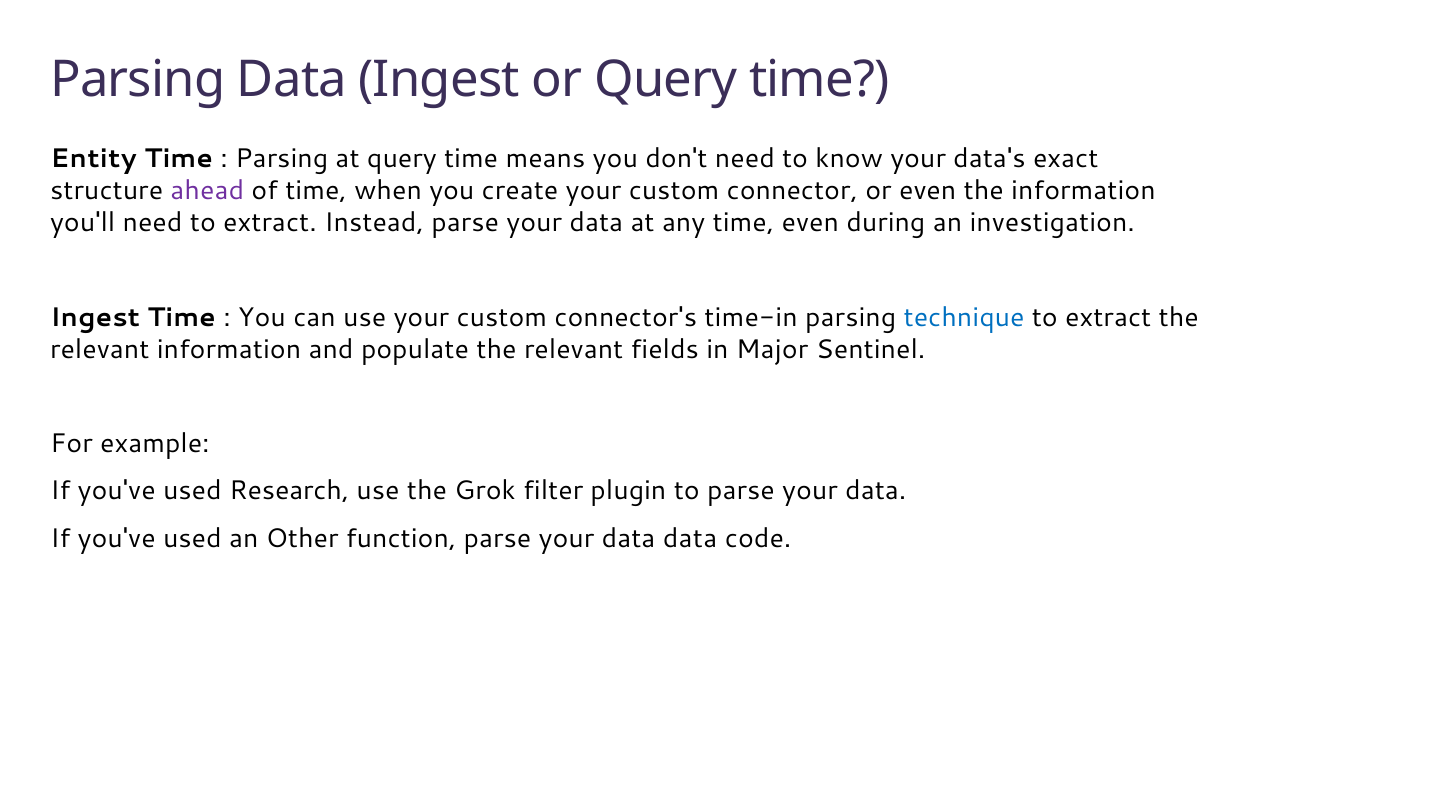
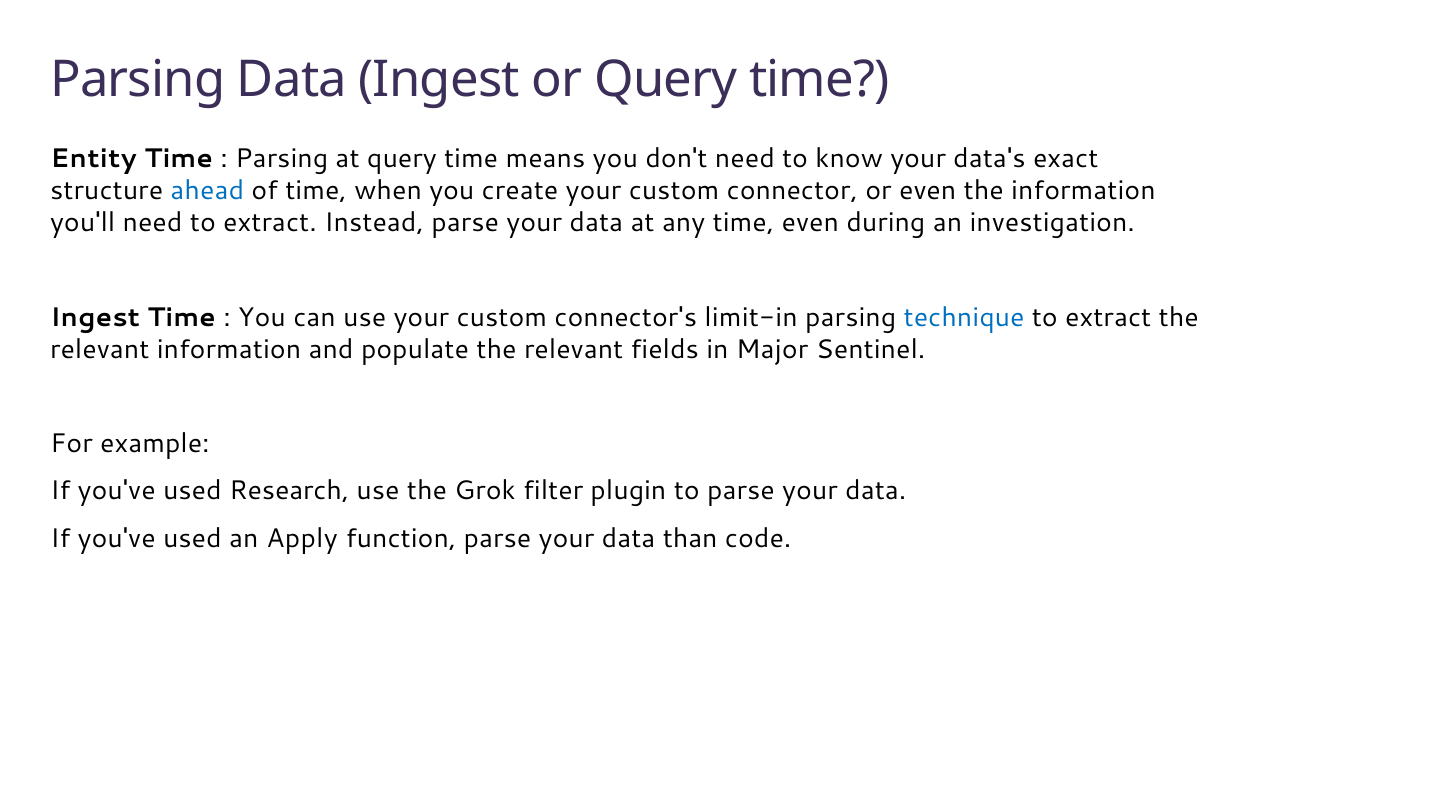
ahead colour: purple -> blue
time-in: time-in -> limit-in
Other: Other -> Apply
data data: data -> than
